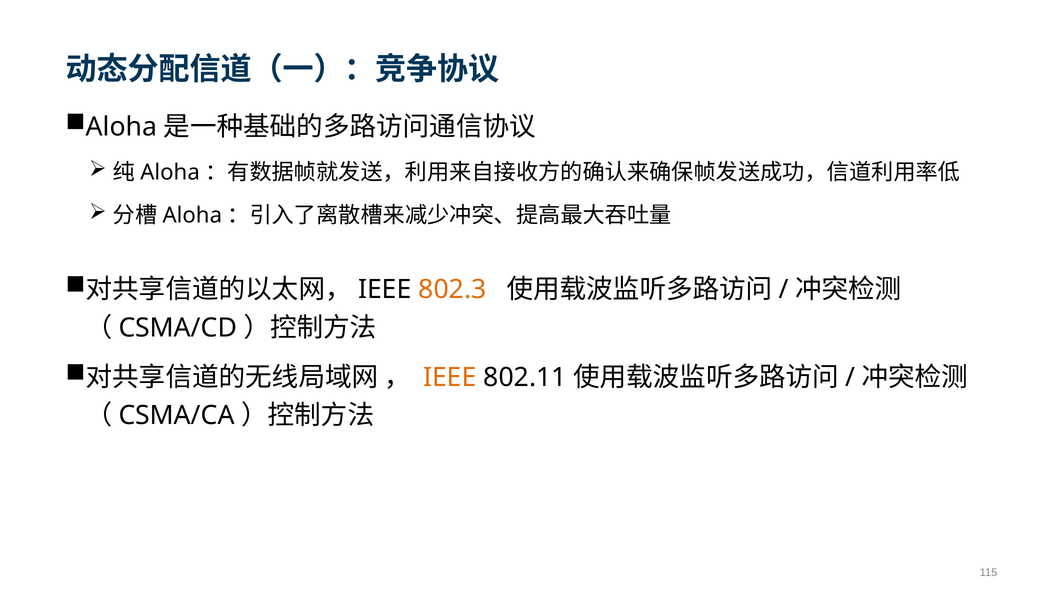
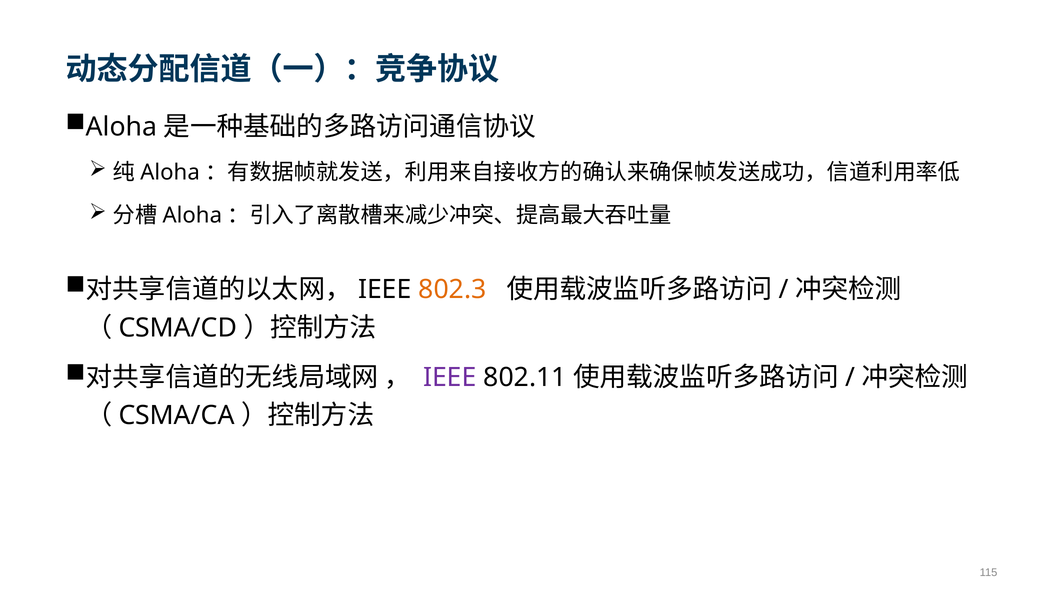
IEEE at (450, 377) colour: orange -> purple
